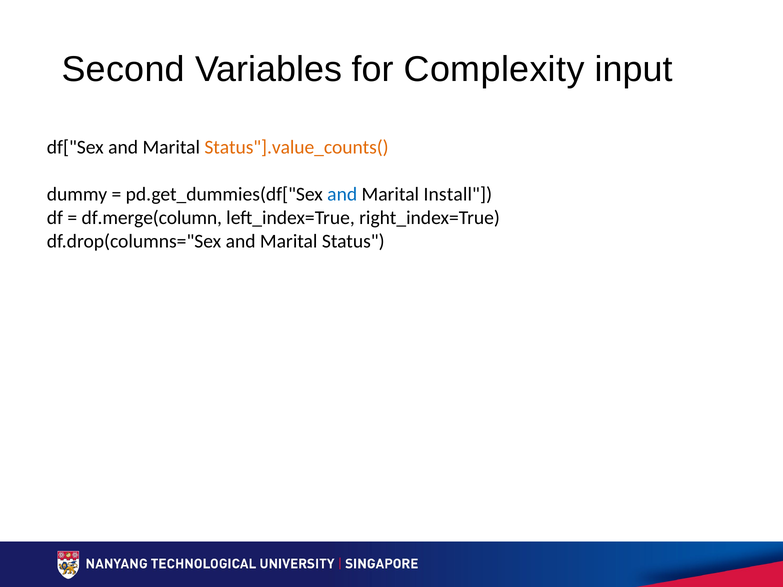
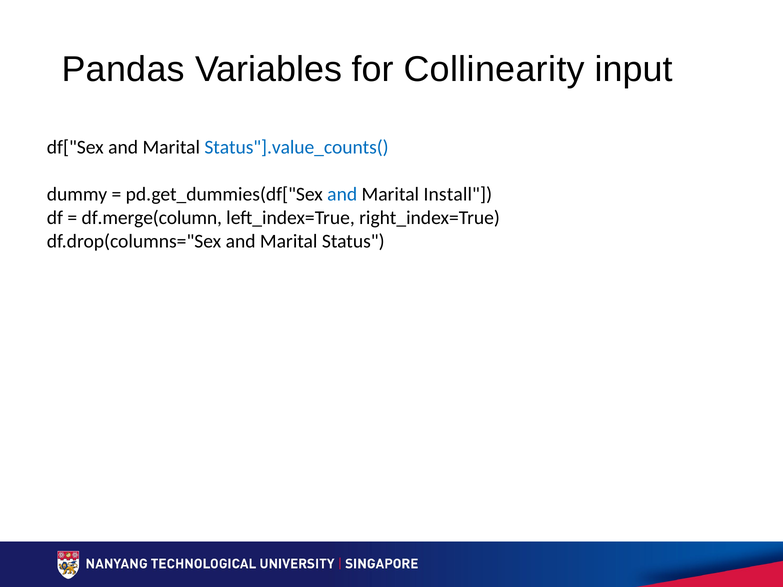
Second: Second -> Pandas
Complexity: Complexity -> Collinearity
Status"].value_counts( colour: orange -> blue
